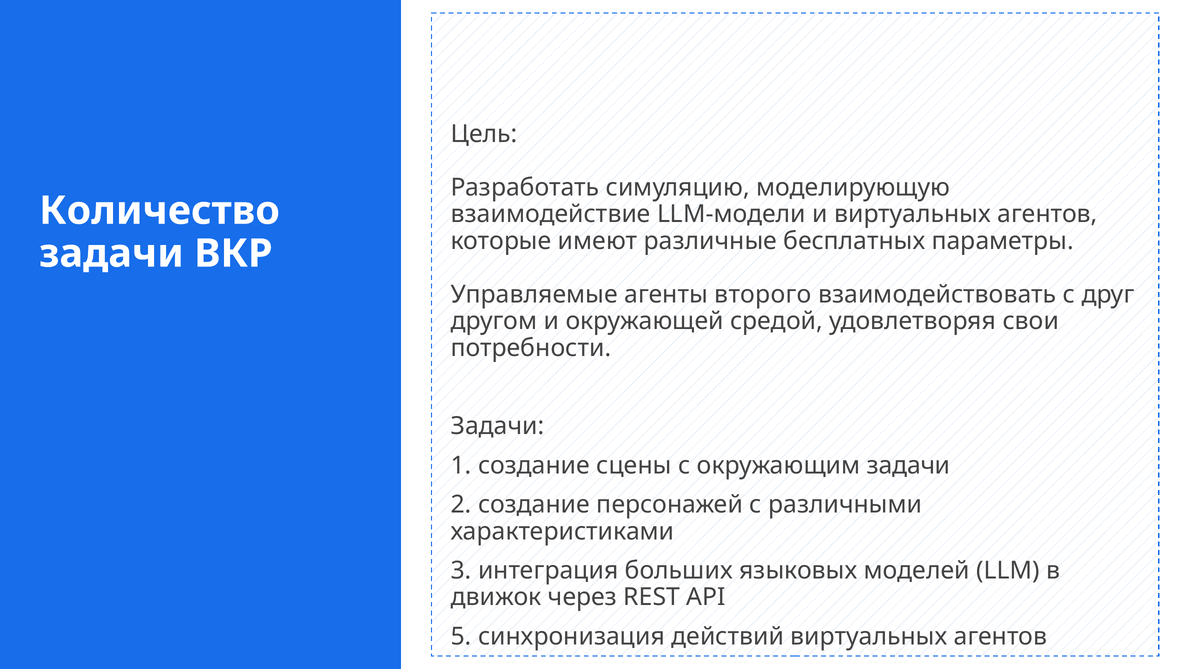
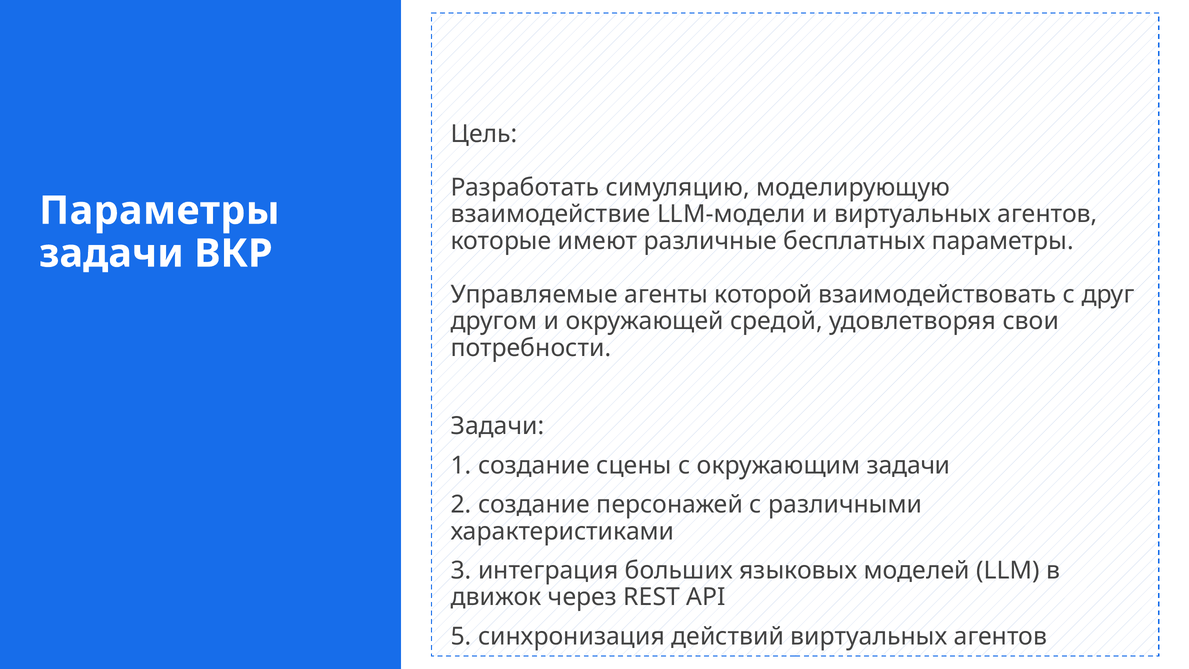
Количество at (159, 211): Количество -> Параметры
второго: второго -> которой
